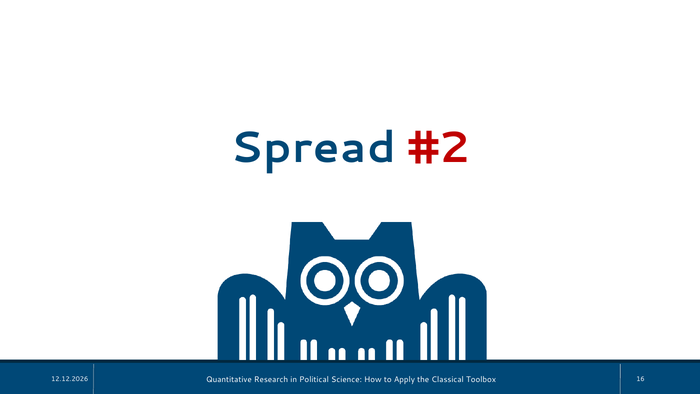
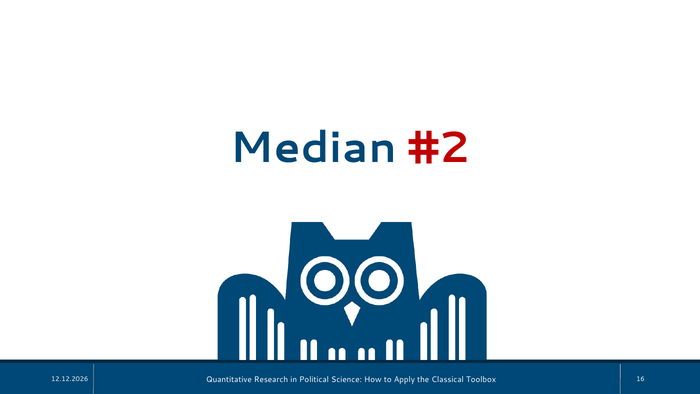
Spread: Spread -> Median
